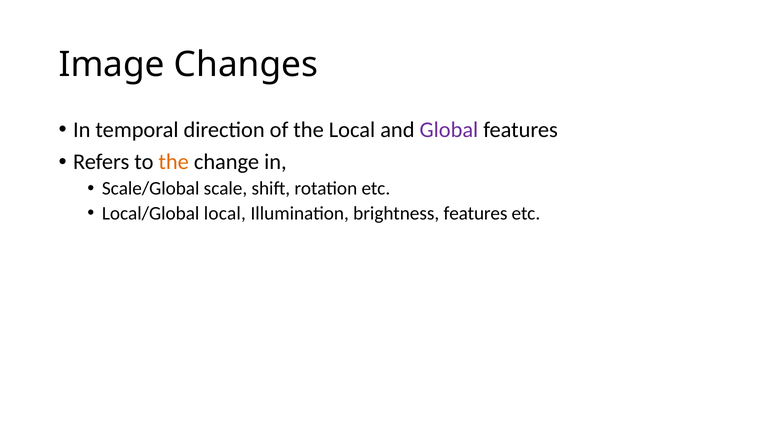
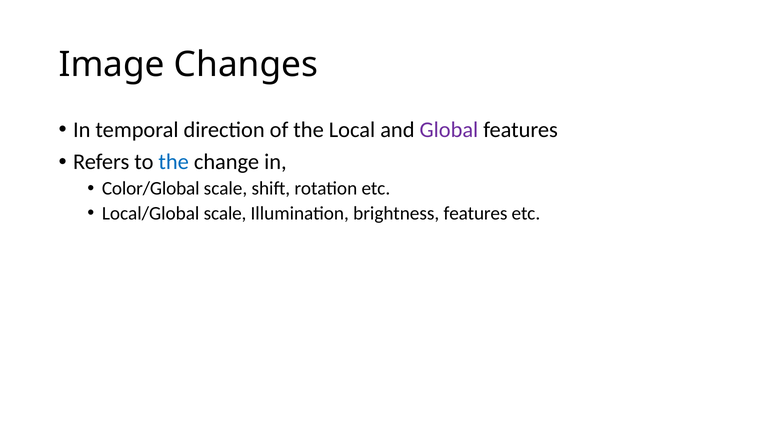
the at (174, 162) colour: orange -> blue
Scale/Global: Scale/Global -> Color/Global
Local/Global local: local -> scale
